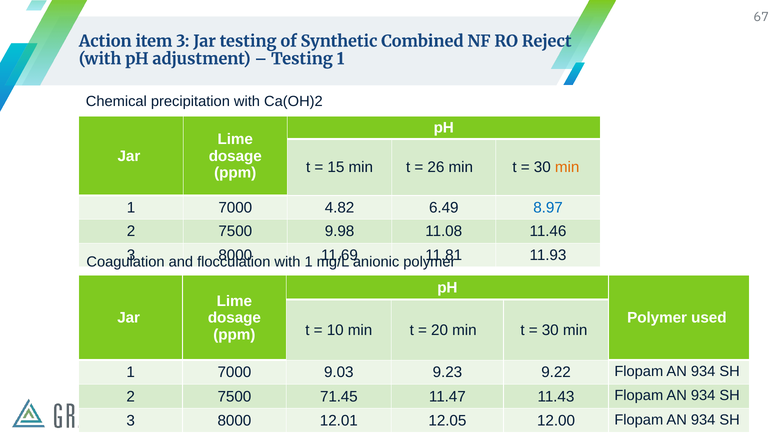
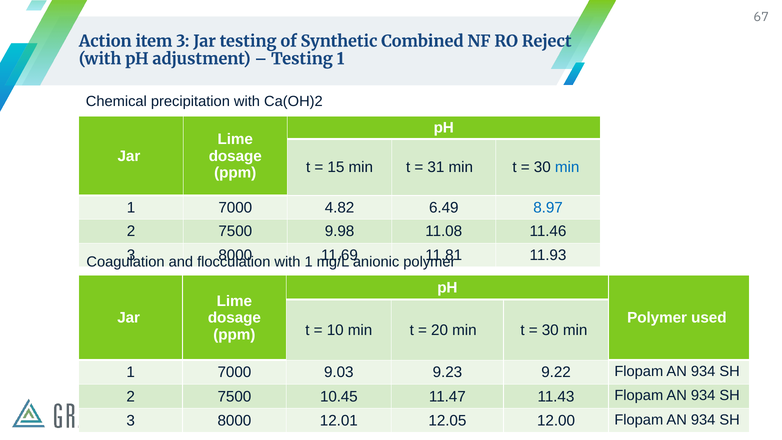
26: 26 -> 31
min at (567, 167) colour: orange -> blue
71.45: 71.45 -> 10.45
